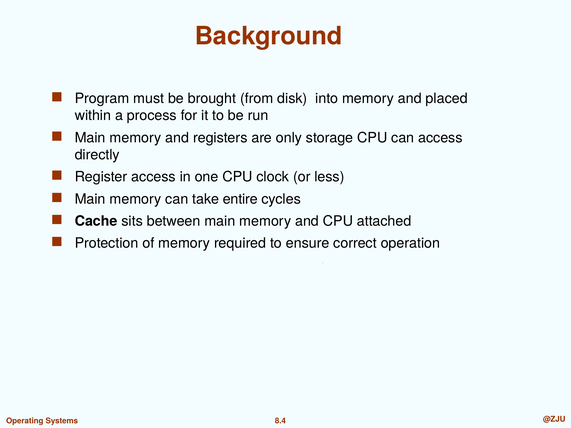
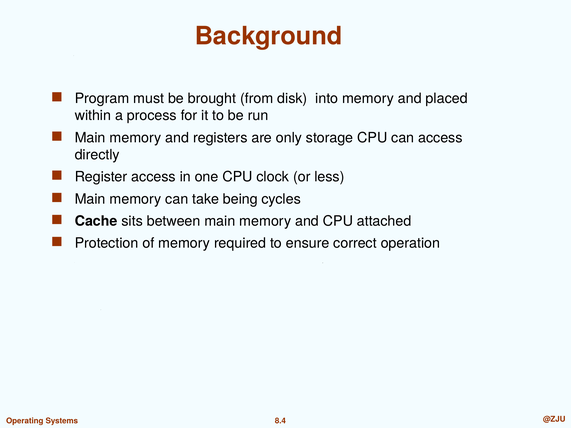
entire: entire -> being
